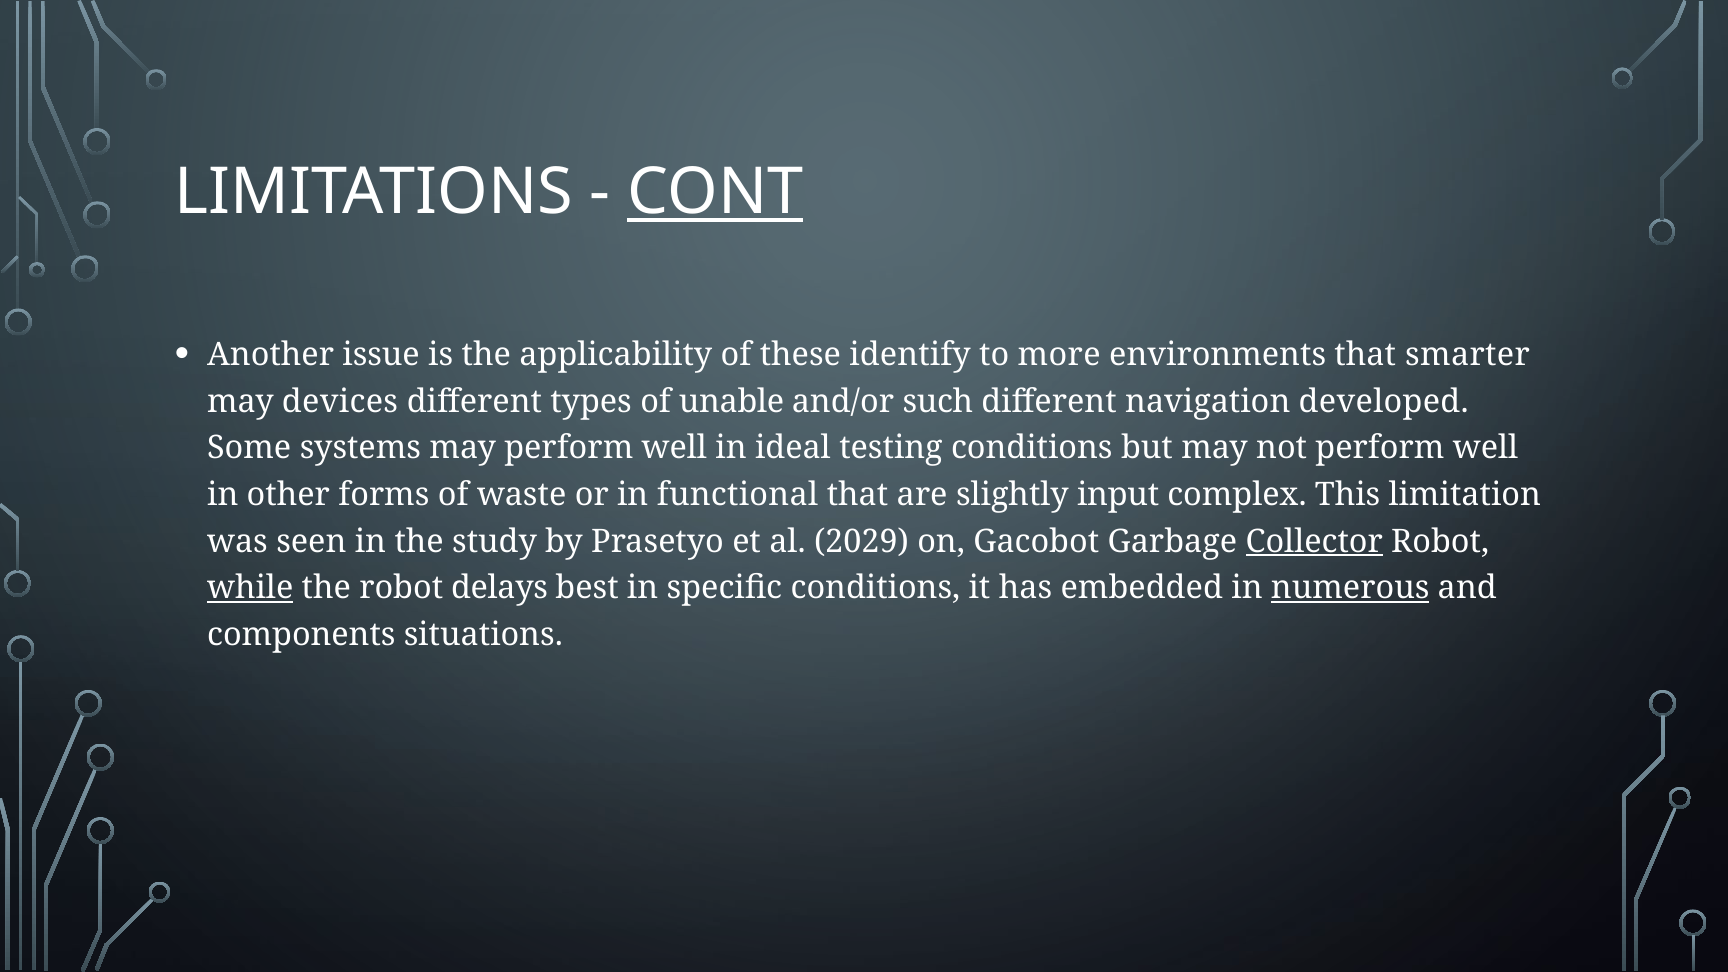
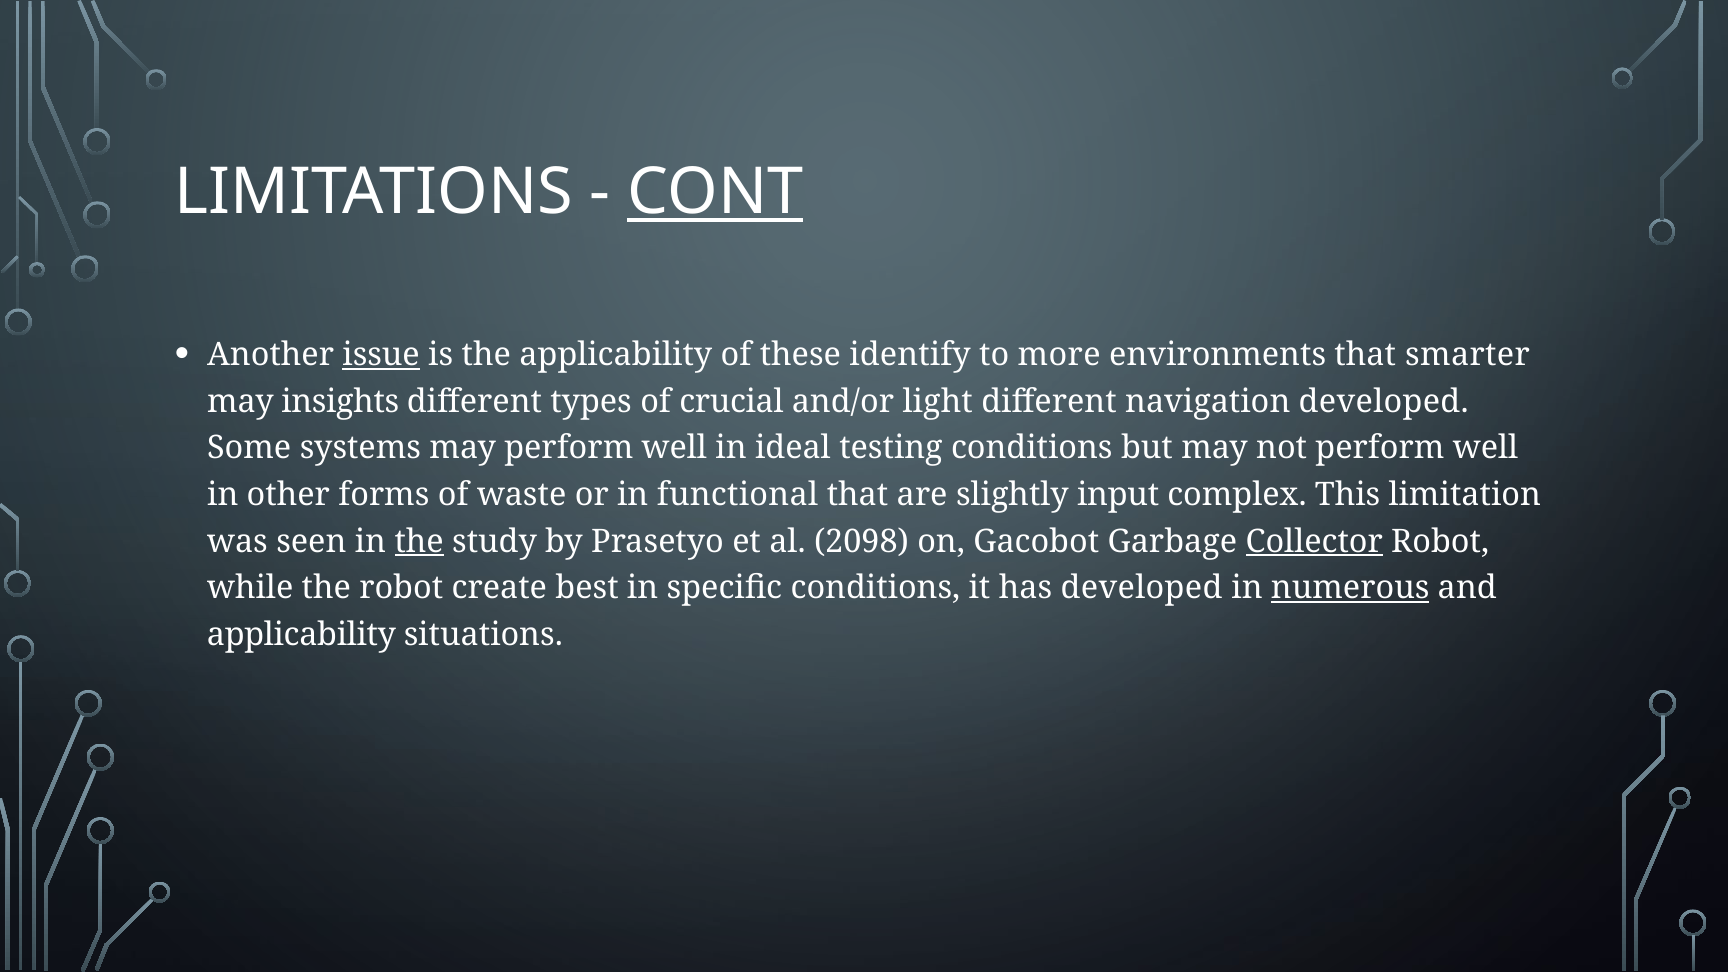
issue underline: none -> present
devices: devices -> insights
unable: unable -> crucial
such: such -> light
the at (419, 541) underline: none -> present
2029: 2029 -> 2098
while underline: present -> none
delays: delays -> create
has embedded: embedded -> developed
components at (301, 635): components -> applicability
